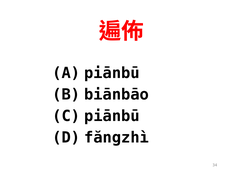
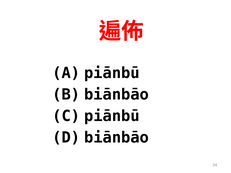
D făngzhì: făngzhì -> biānbāo
